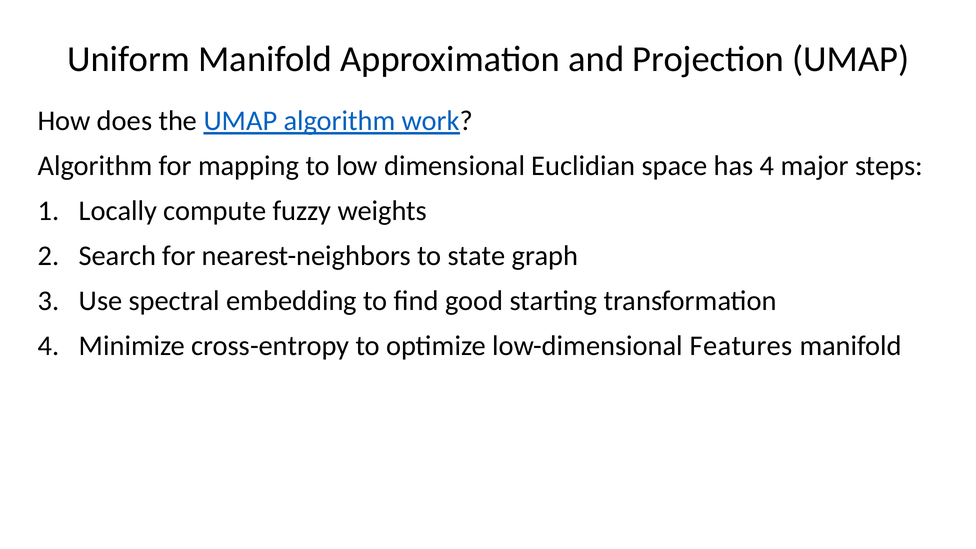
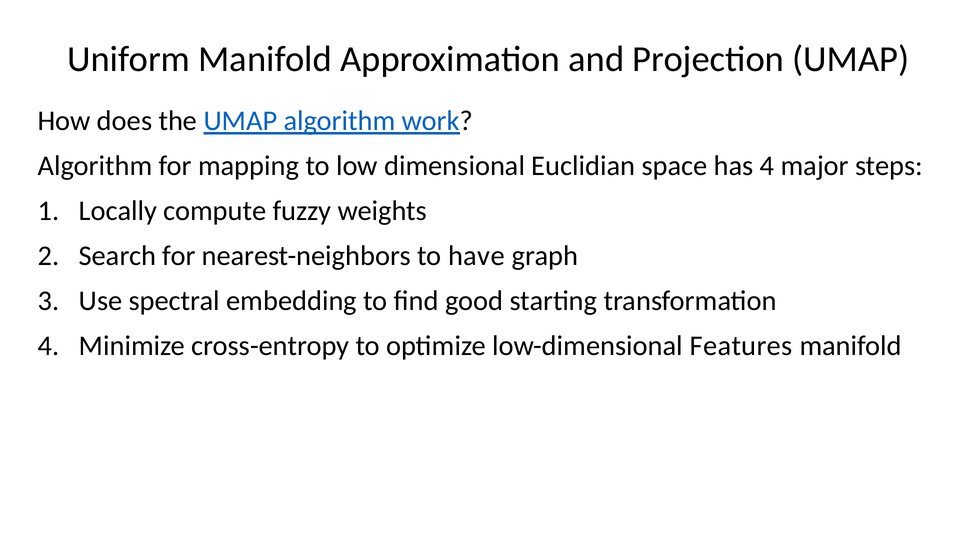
state: state -> have
